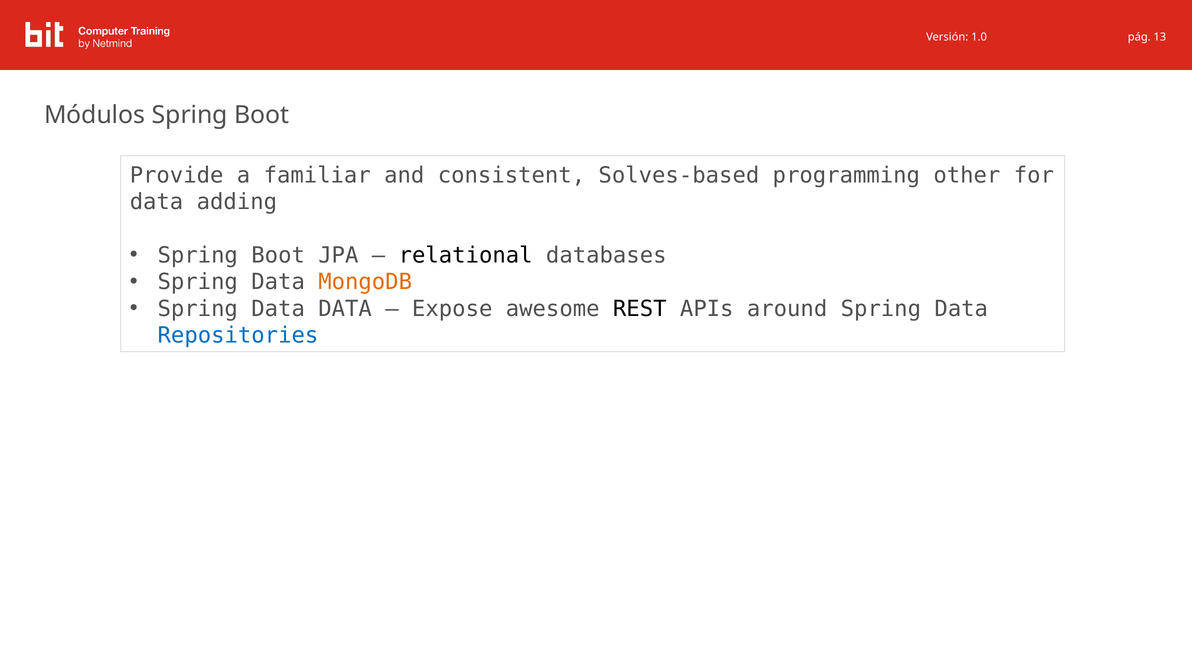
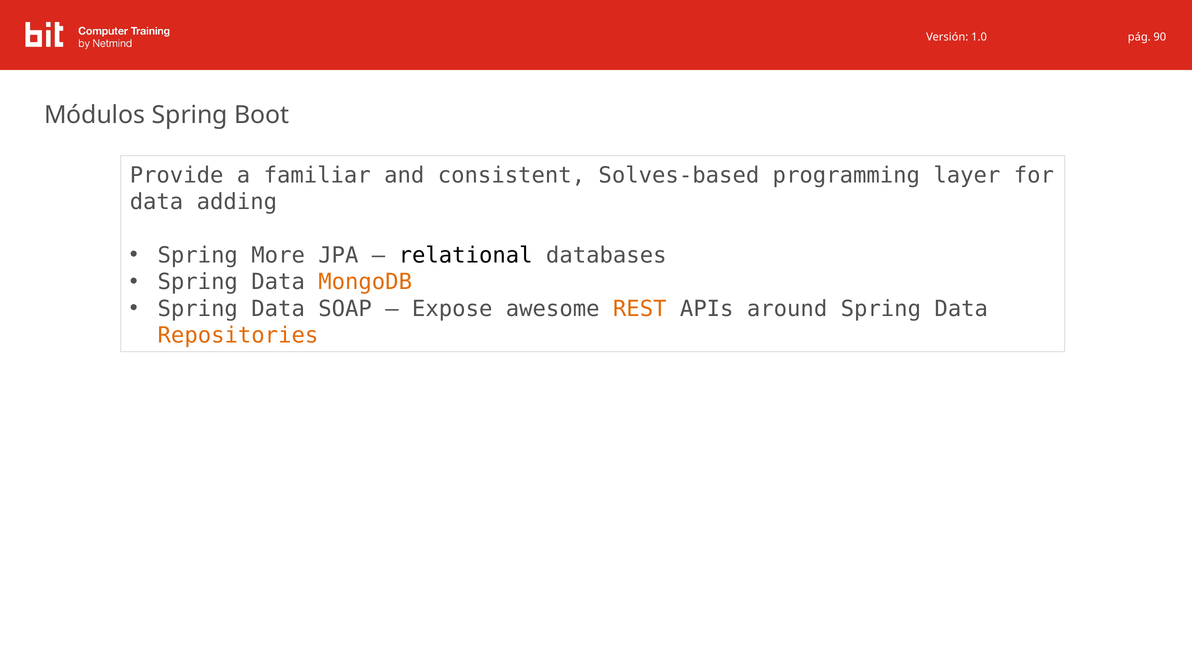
13: 13 -> 90
other: other -> layer
Boot at (278, 255): Boot -> More
Data DATA: DATA -> SOAP
REST colour: black -> orange
Repositories colour: blue -> orange
